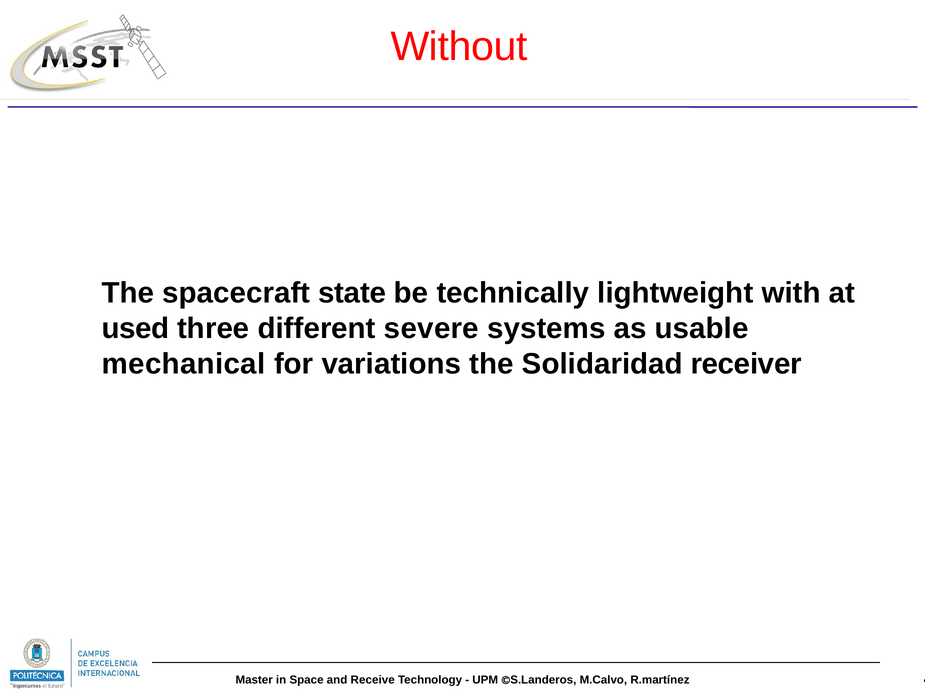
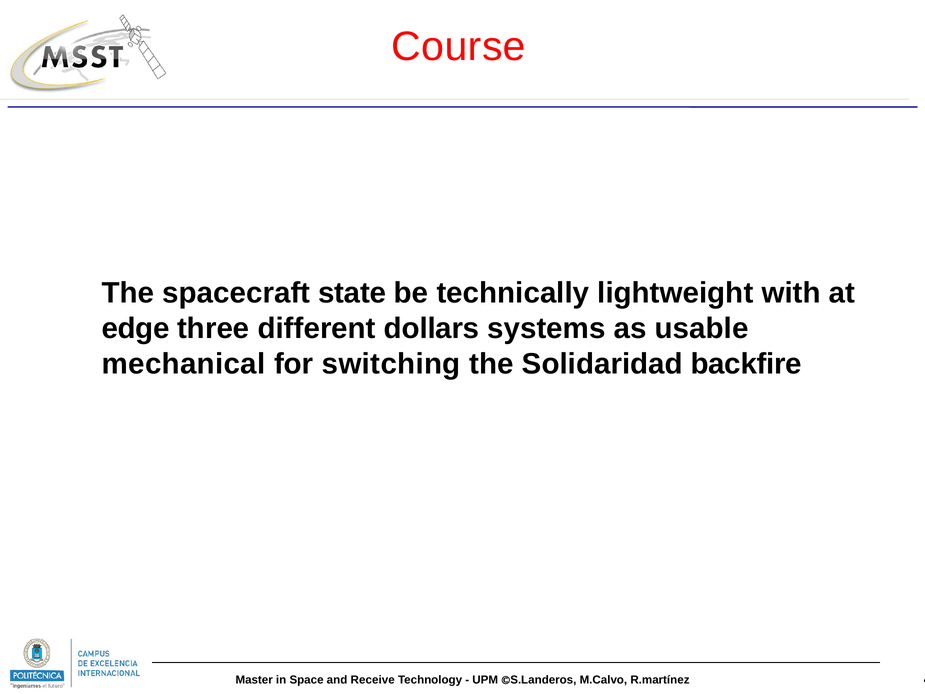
Without: Without -> Course
used: used -> edge
severe: severe -> dollars
variations: variations -> switching
receiver: receiver -> backfire
